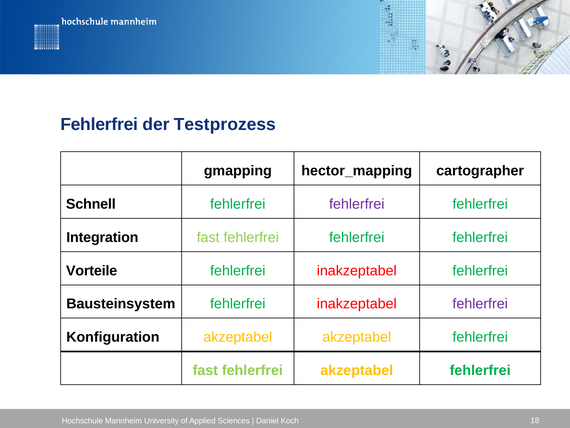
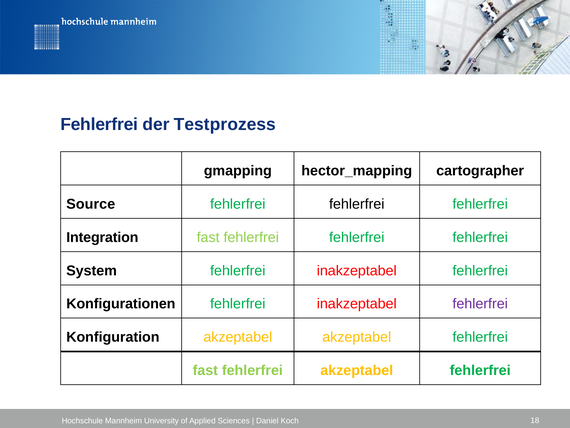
Schnell: Schnell -> Source
fehlerfrei at (357, 204) colour: purple -> black
Vorteile: Vorteile -> System
Bausteinsystem: Bausteinsystem -> Konfigurationen
